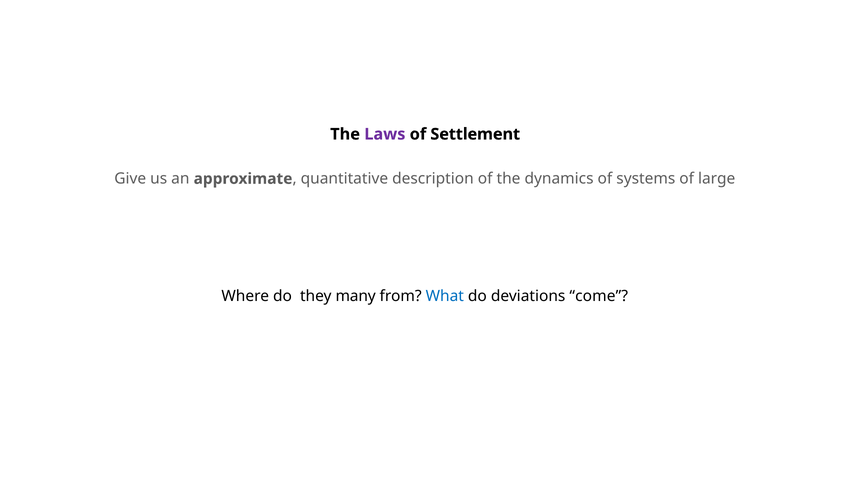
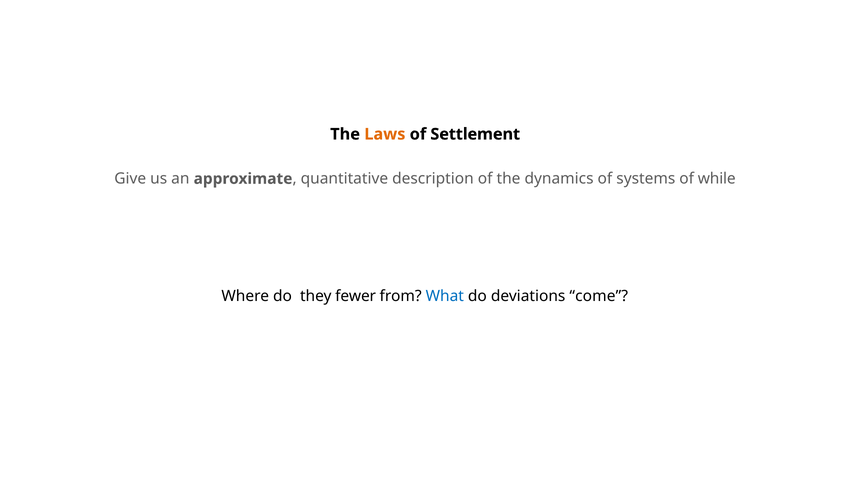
Laws colour: purple -> orange
large: large -> while
many: many -> fewer
